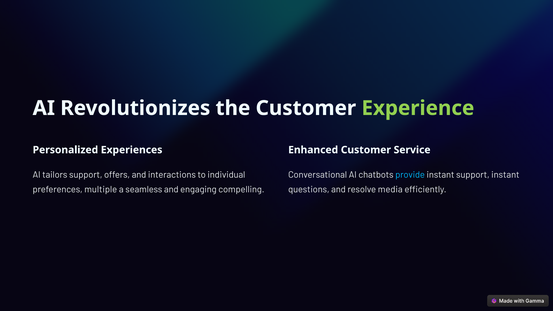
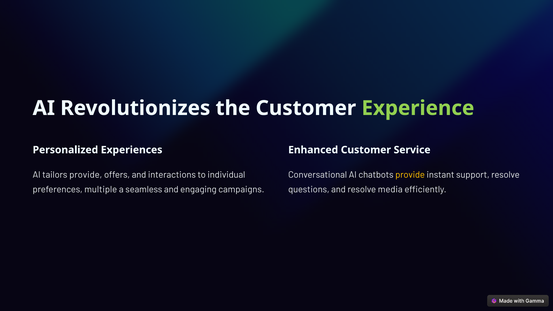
tailors support: support -> provide
provide at (410, 175) colour: light blue -> yellow
support instant: instant -> resolve
compelling: compelling -> campaigns
